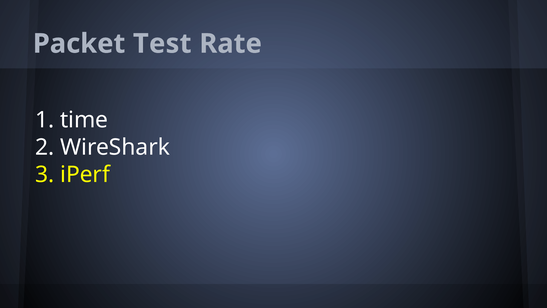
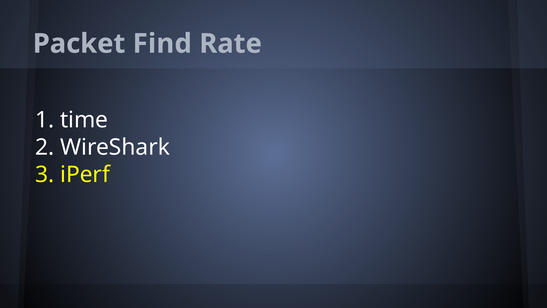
Test: Test -> Find
